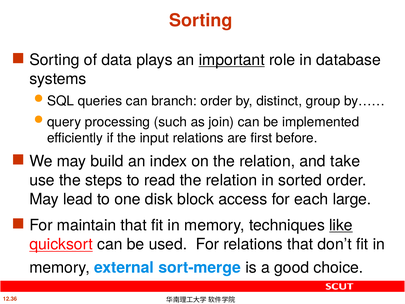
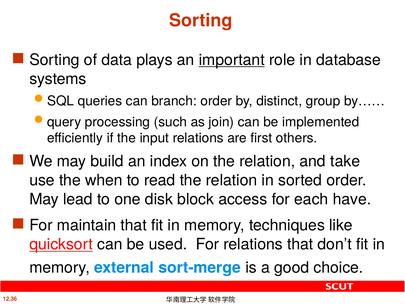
before: before -> others
steps: steps -> when
large: large -> have
like underline: present -> none
